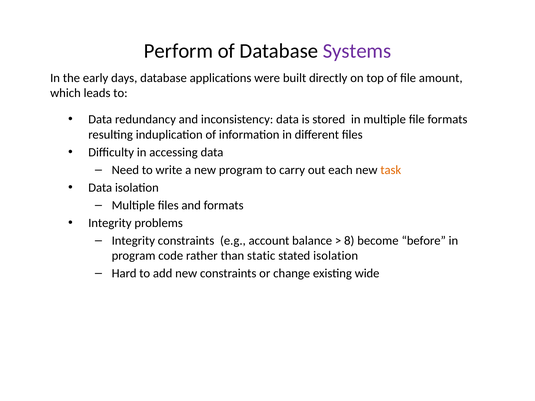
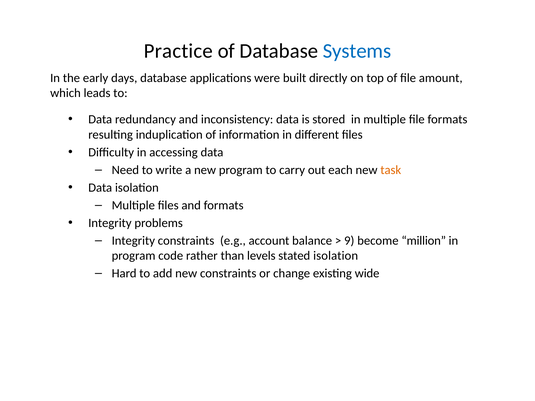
Perform: Perform -> Practice
Systems colour: purple -> blue
8: 8 -> 9
before: before -> million
static: static -> levels
